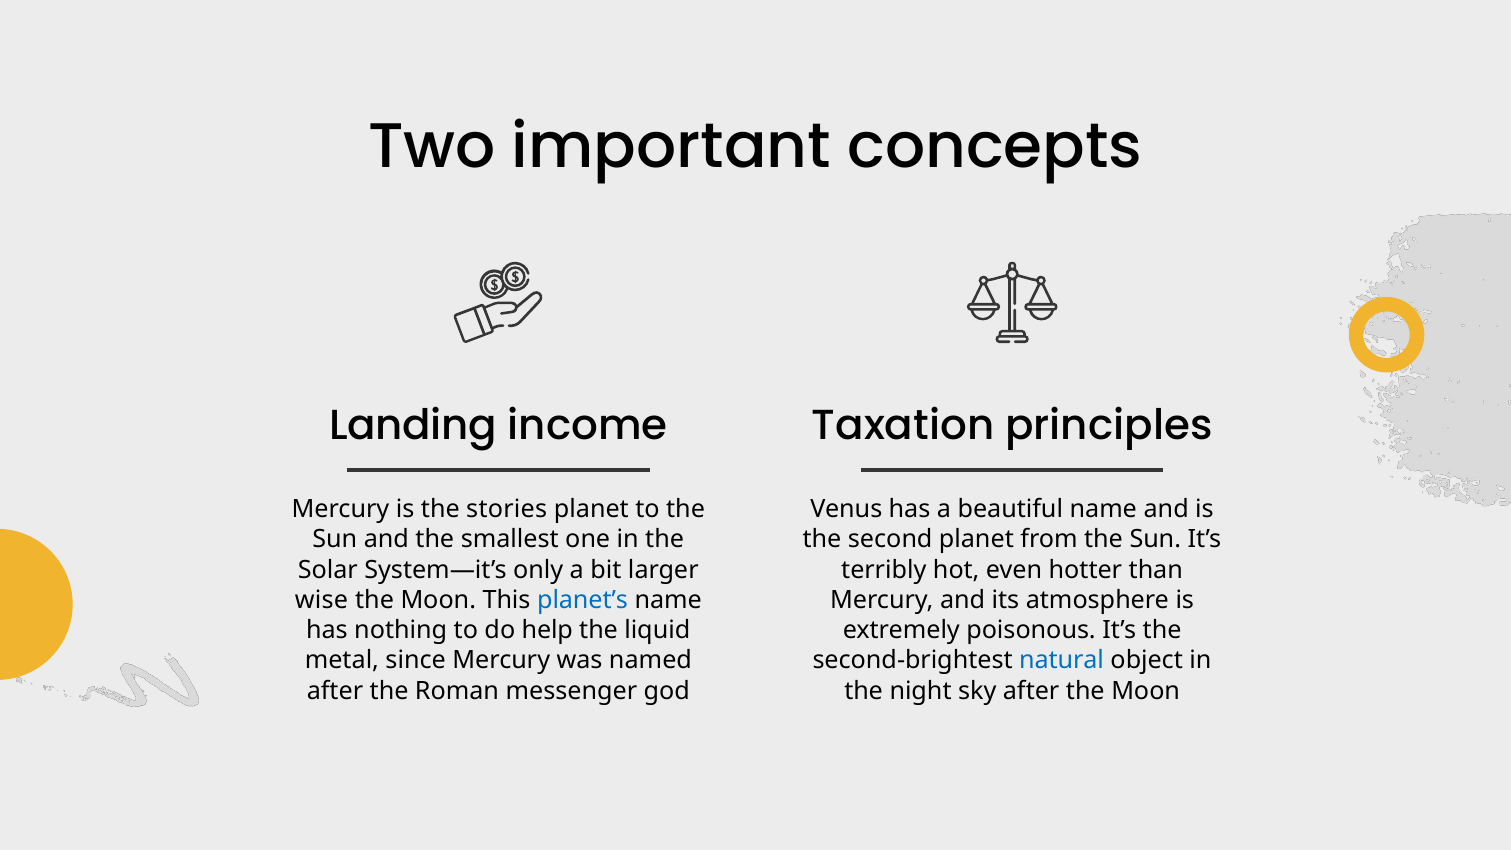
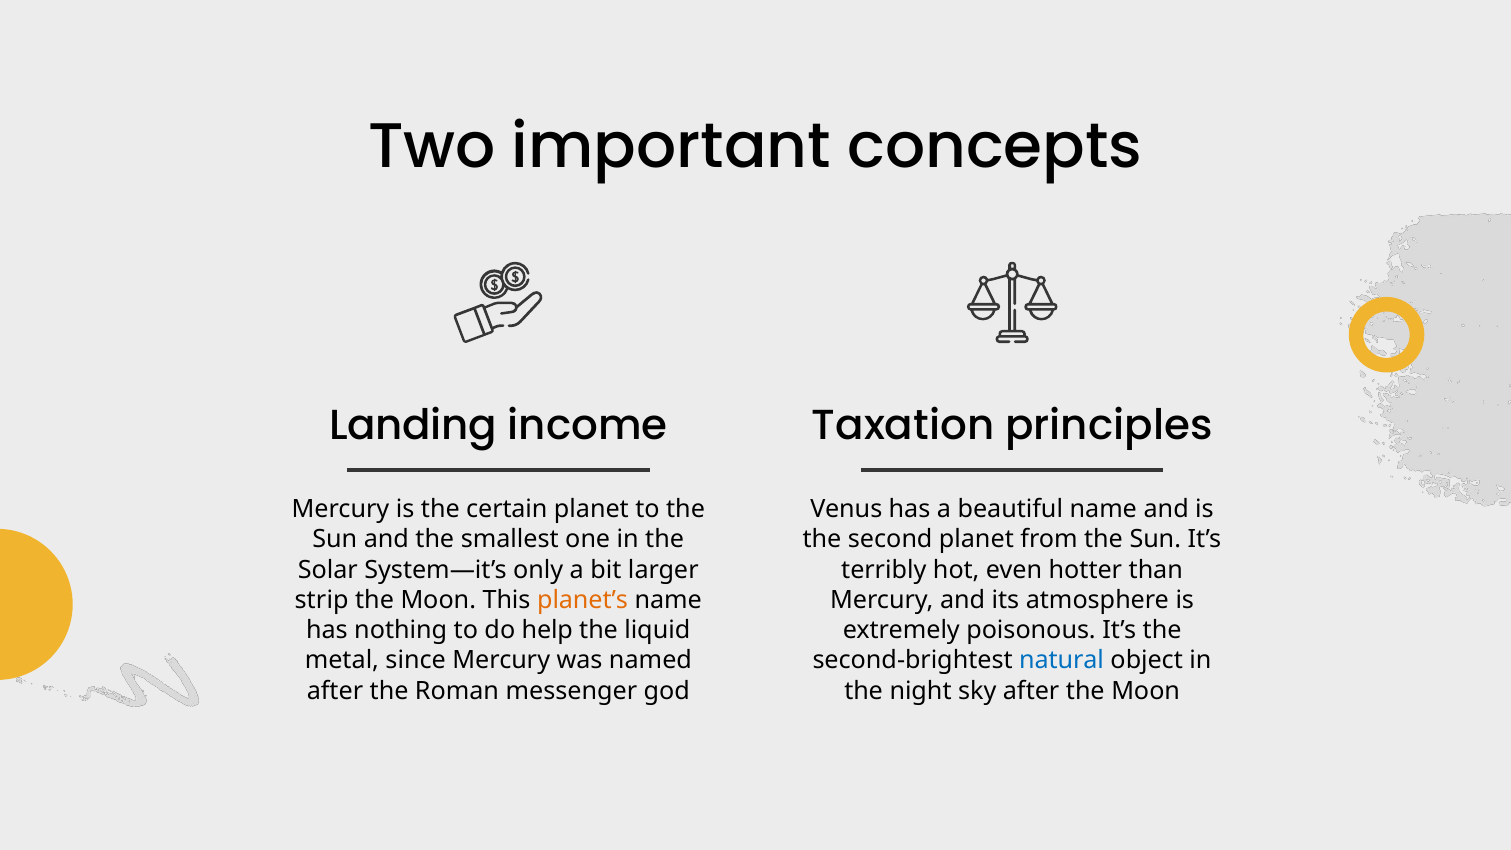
stories: stories -> certain
wise: wise -> strip
planet’s colour: blue -> orange
